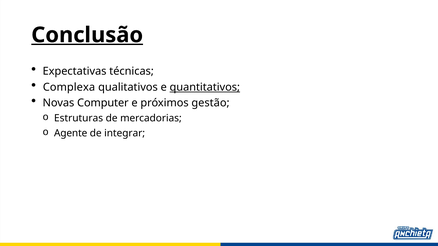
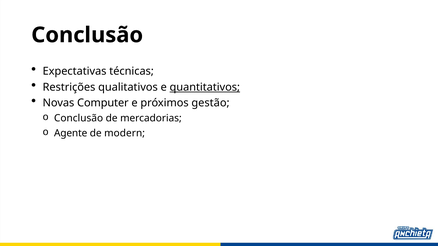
Conclusão at (87, 35) underline: present -> none
Complexa: Complexa -> Restrições
Estruturas at (79, 118): Estruturas -> Conclusão
integrar: integrar -> modern
